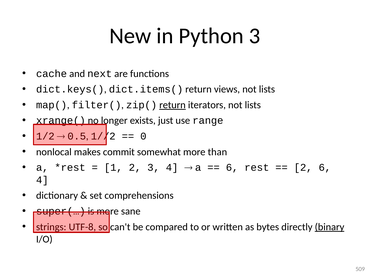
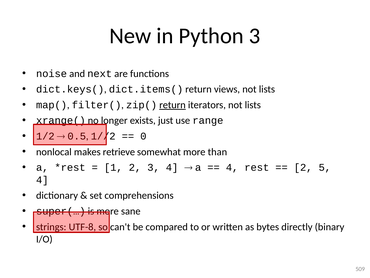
cache: cache -> noise
commit: commit -> retrieve
6 at (232, 167): 6 -> 4
2 6: 6 -> 5
binary underline: present -> none
